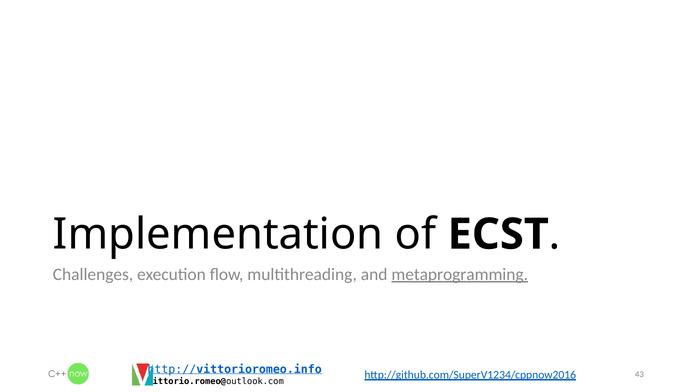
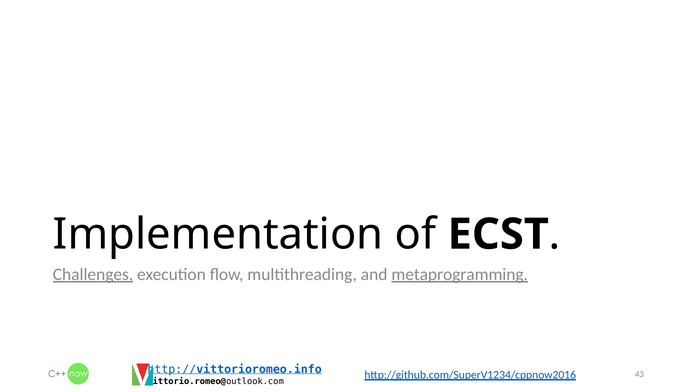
Challenges underline: none -> present
